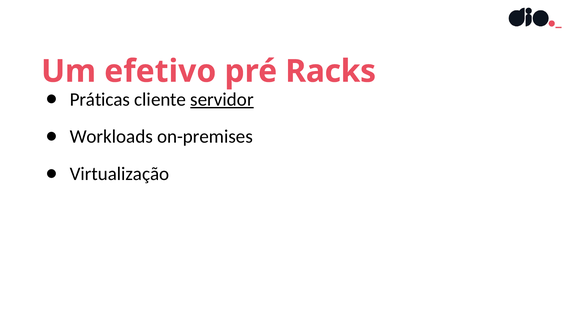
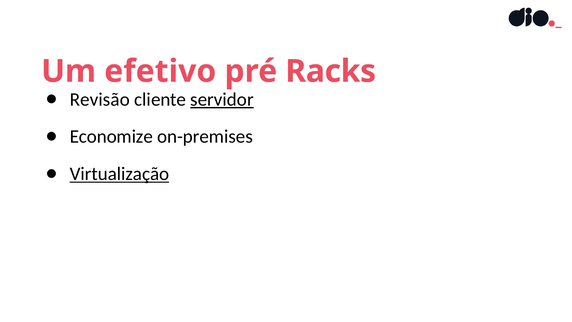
Práticas: Práticas -> Revisão
Workloads: Workloads -> Economize
Virtualização underline: none -> present
